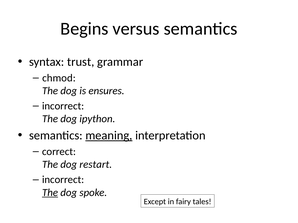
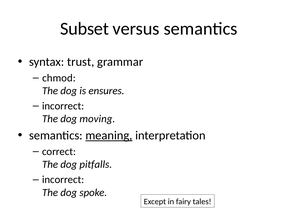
Begins: Begins -> Subset
ipython: ipython -> moving
restart: restart -> pitfalls
The at (50, 193) underline: present -> none
